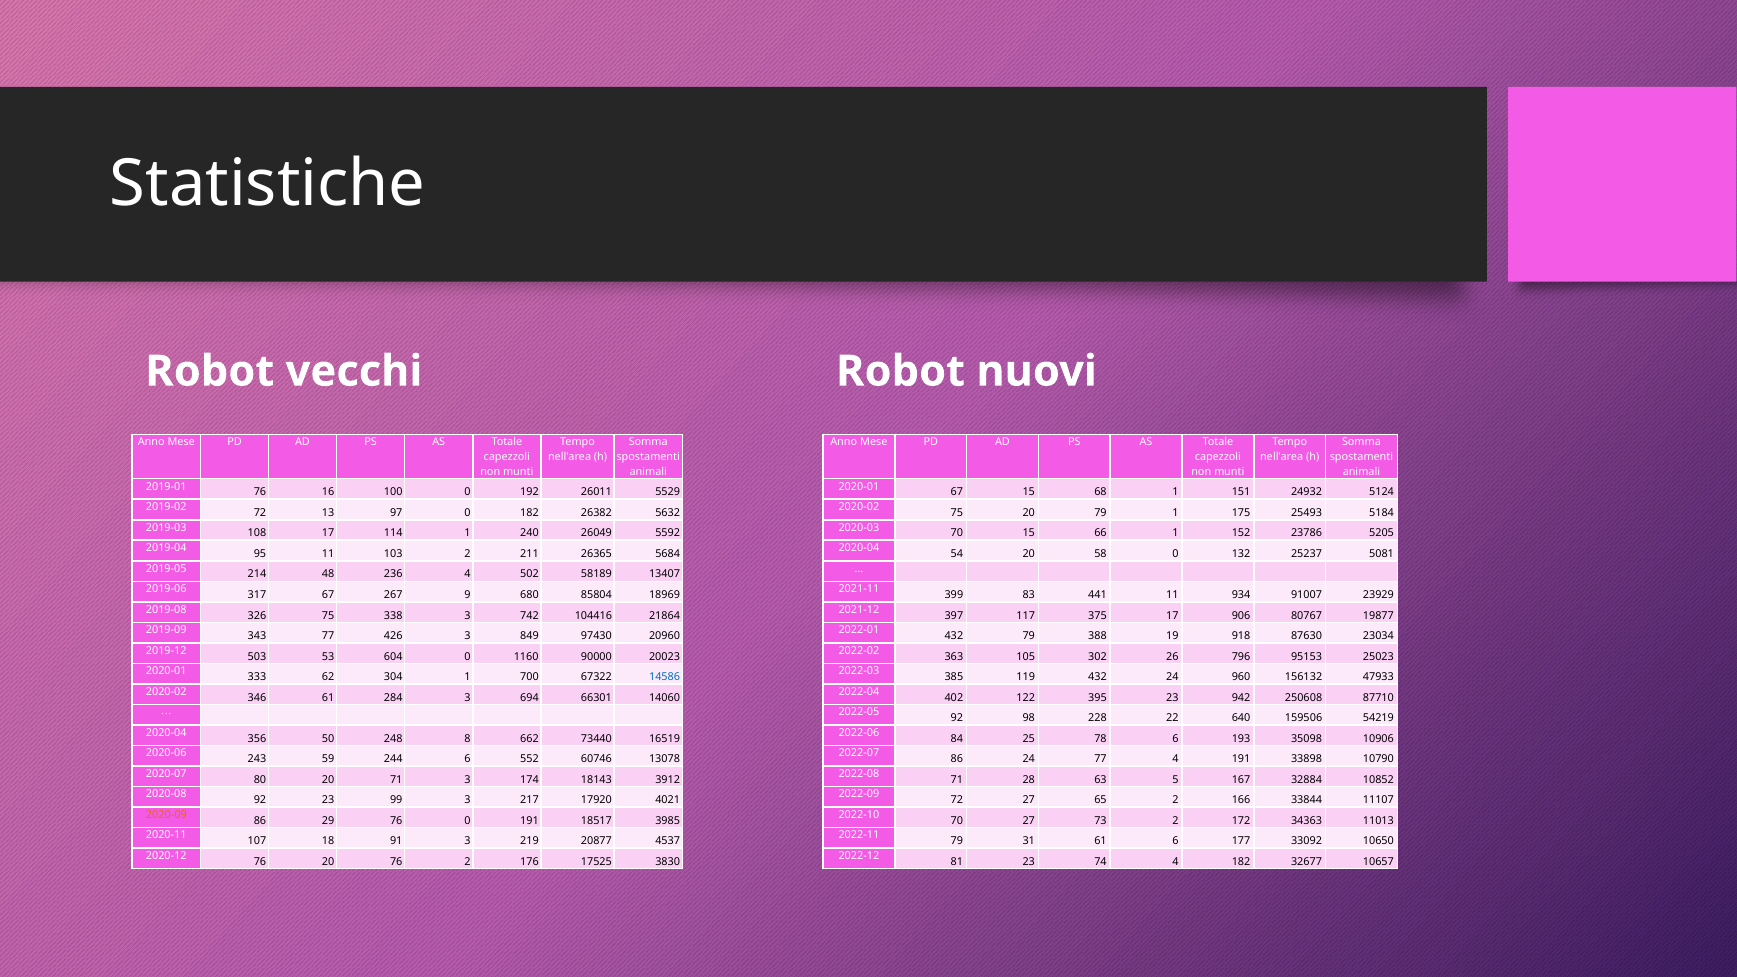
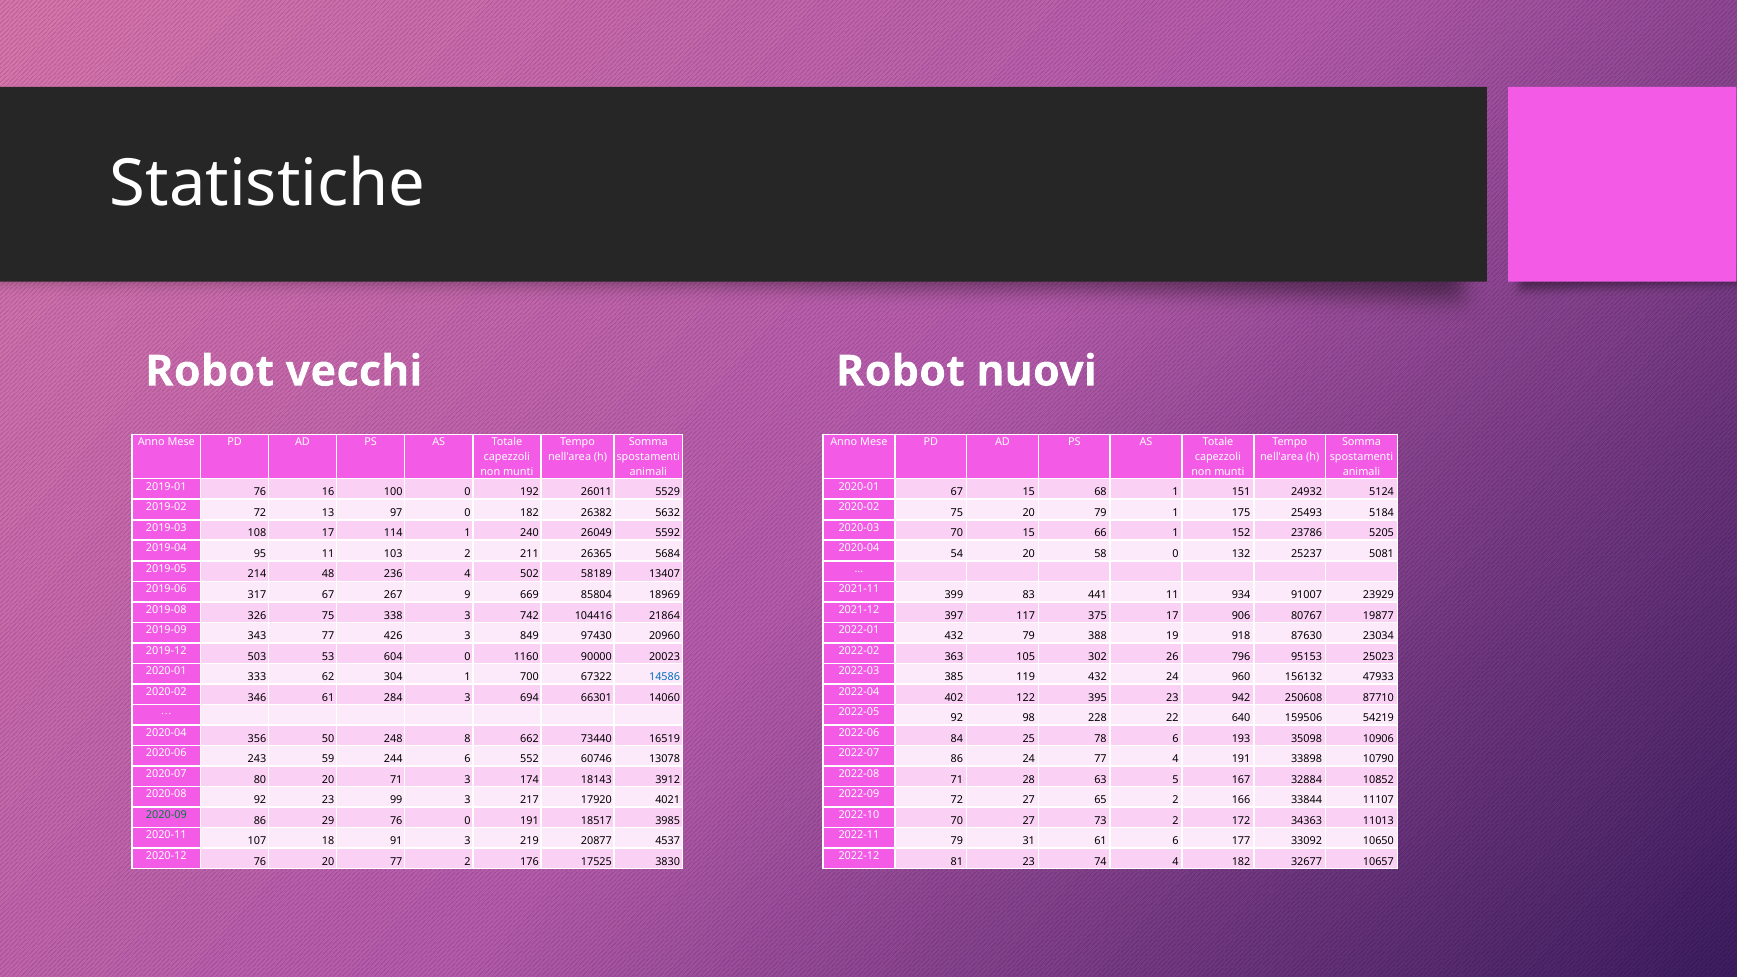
680: 680 -> 669
2020-09 colour: orange -> green
20 76: 76 -> 77
